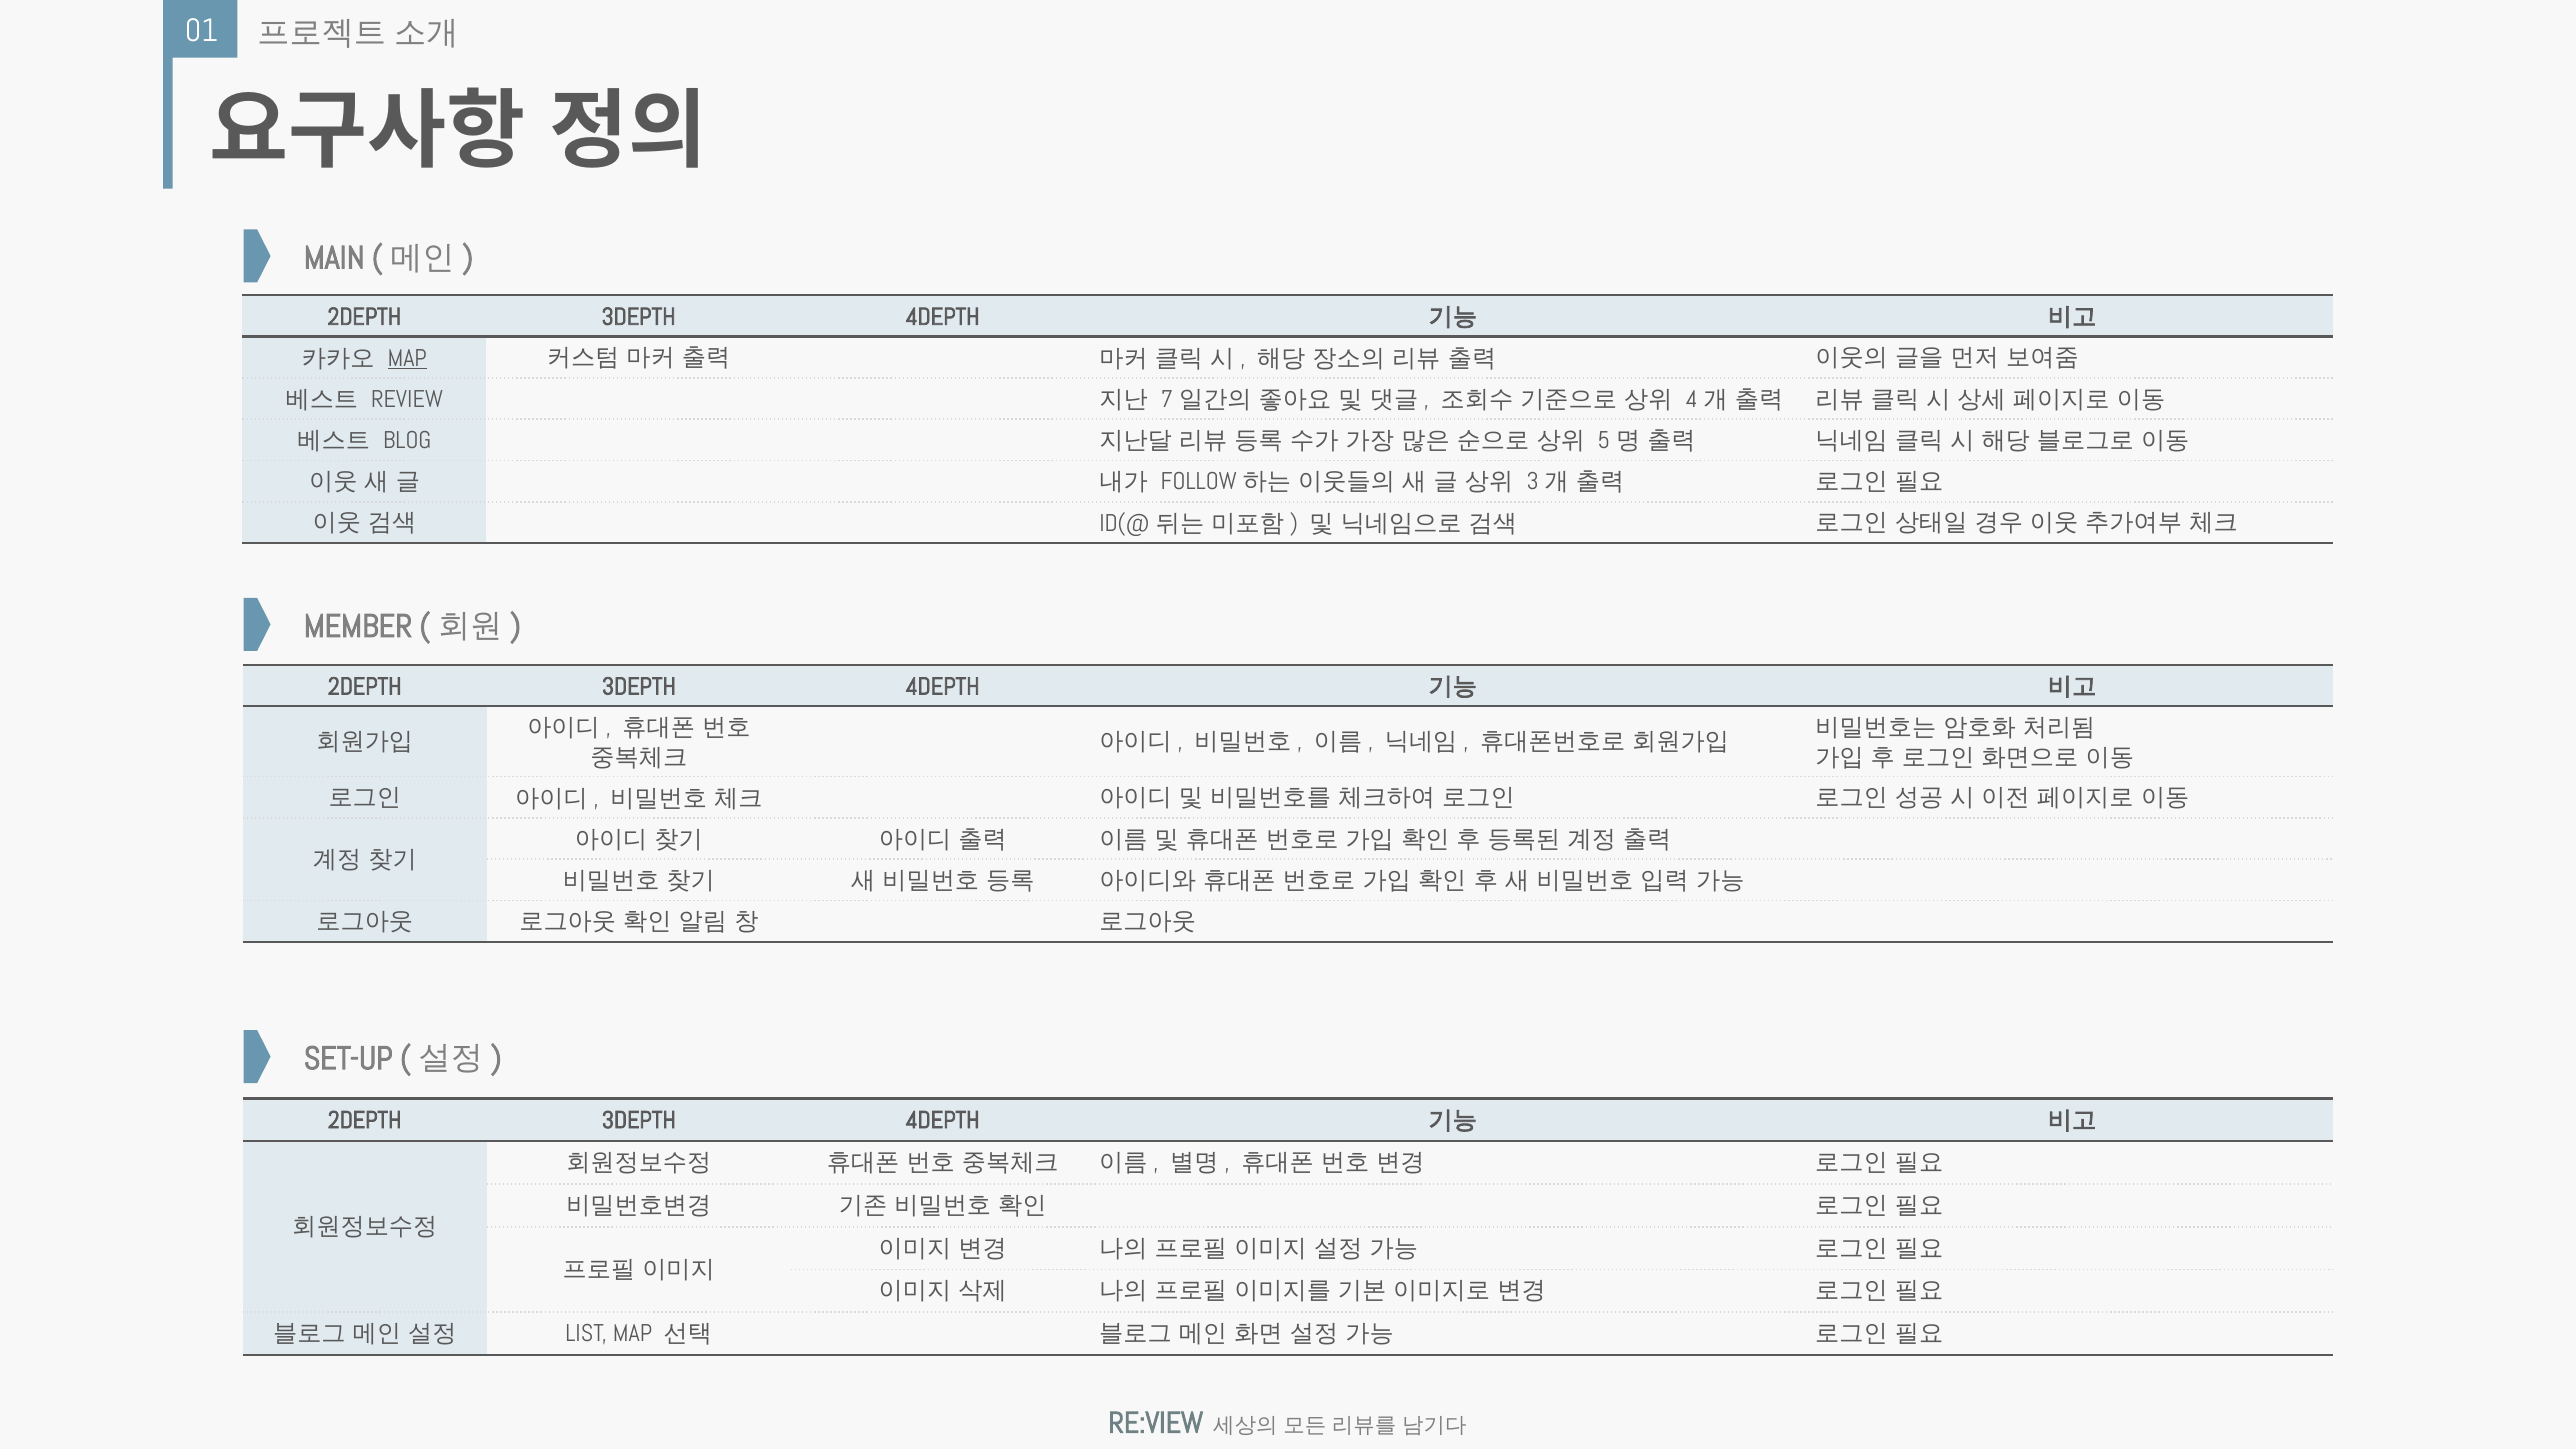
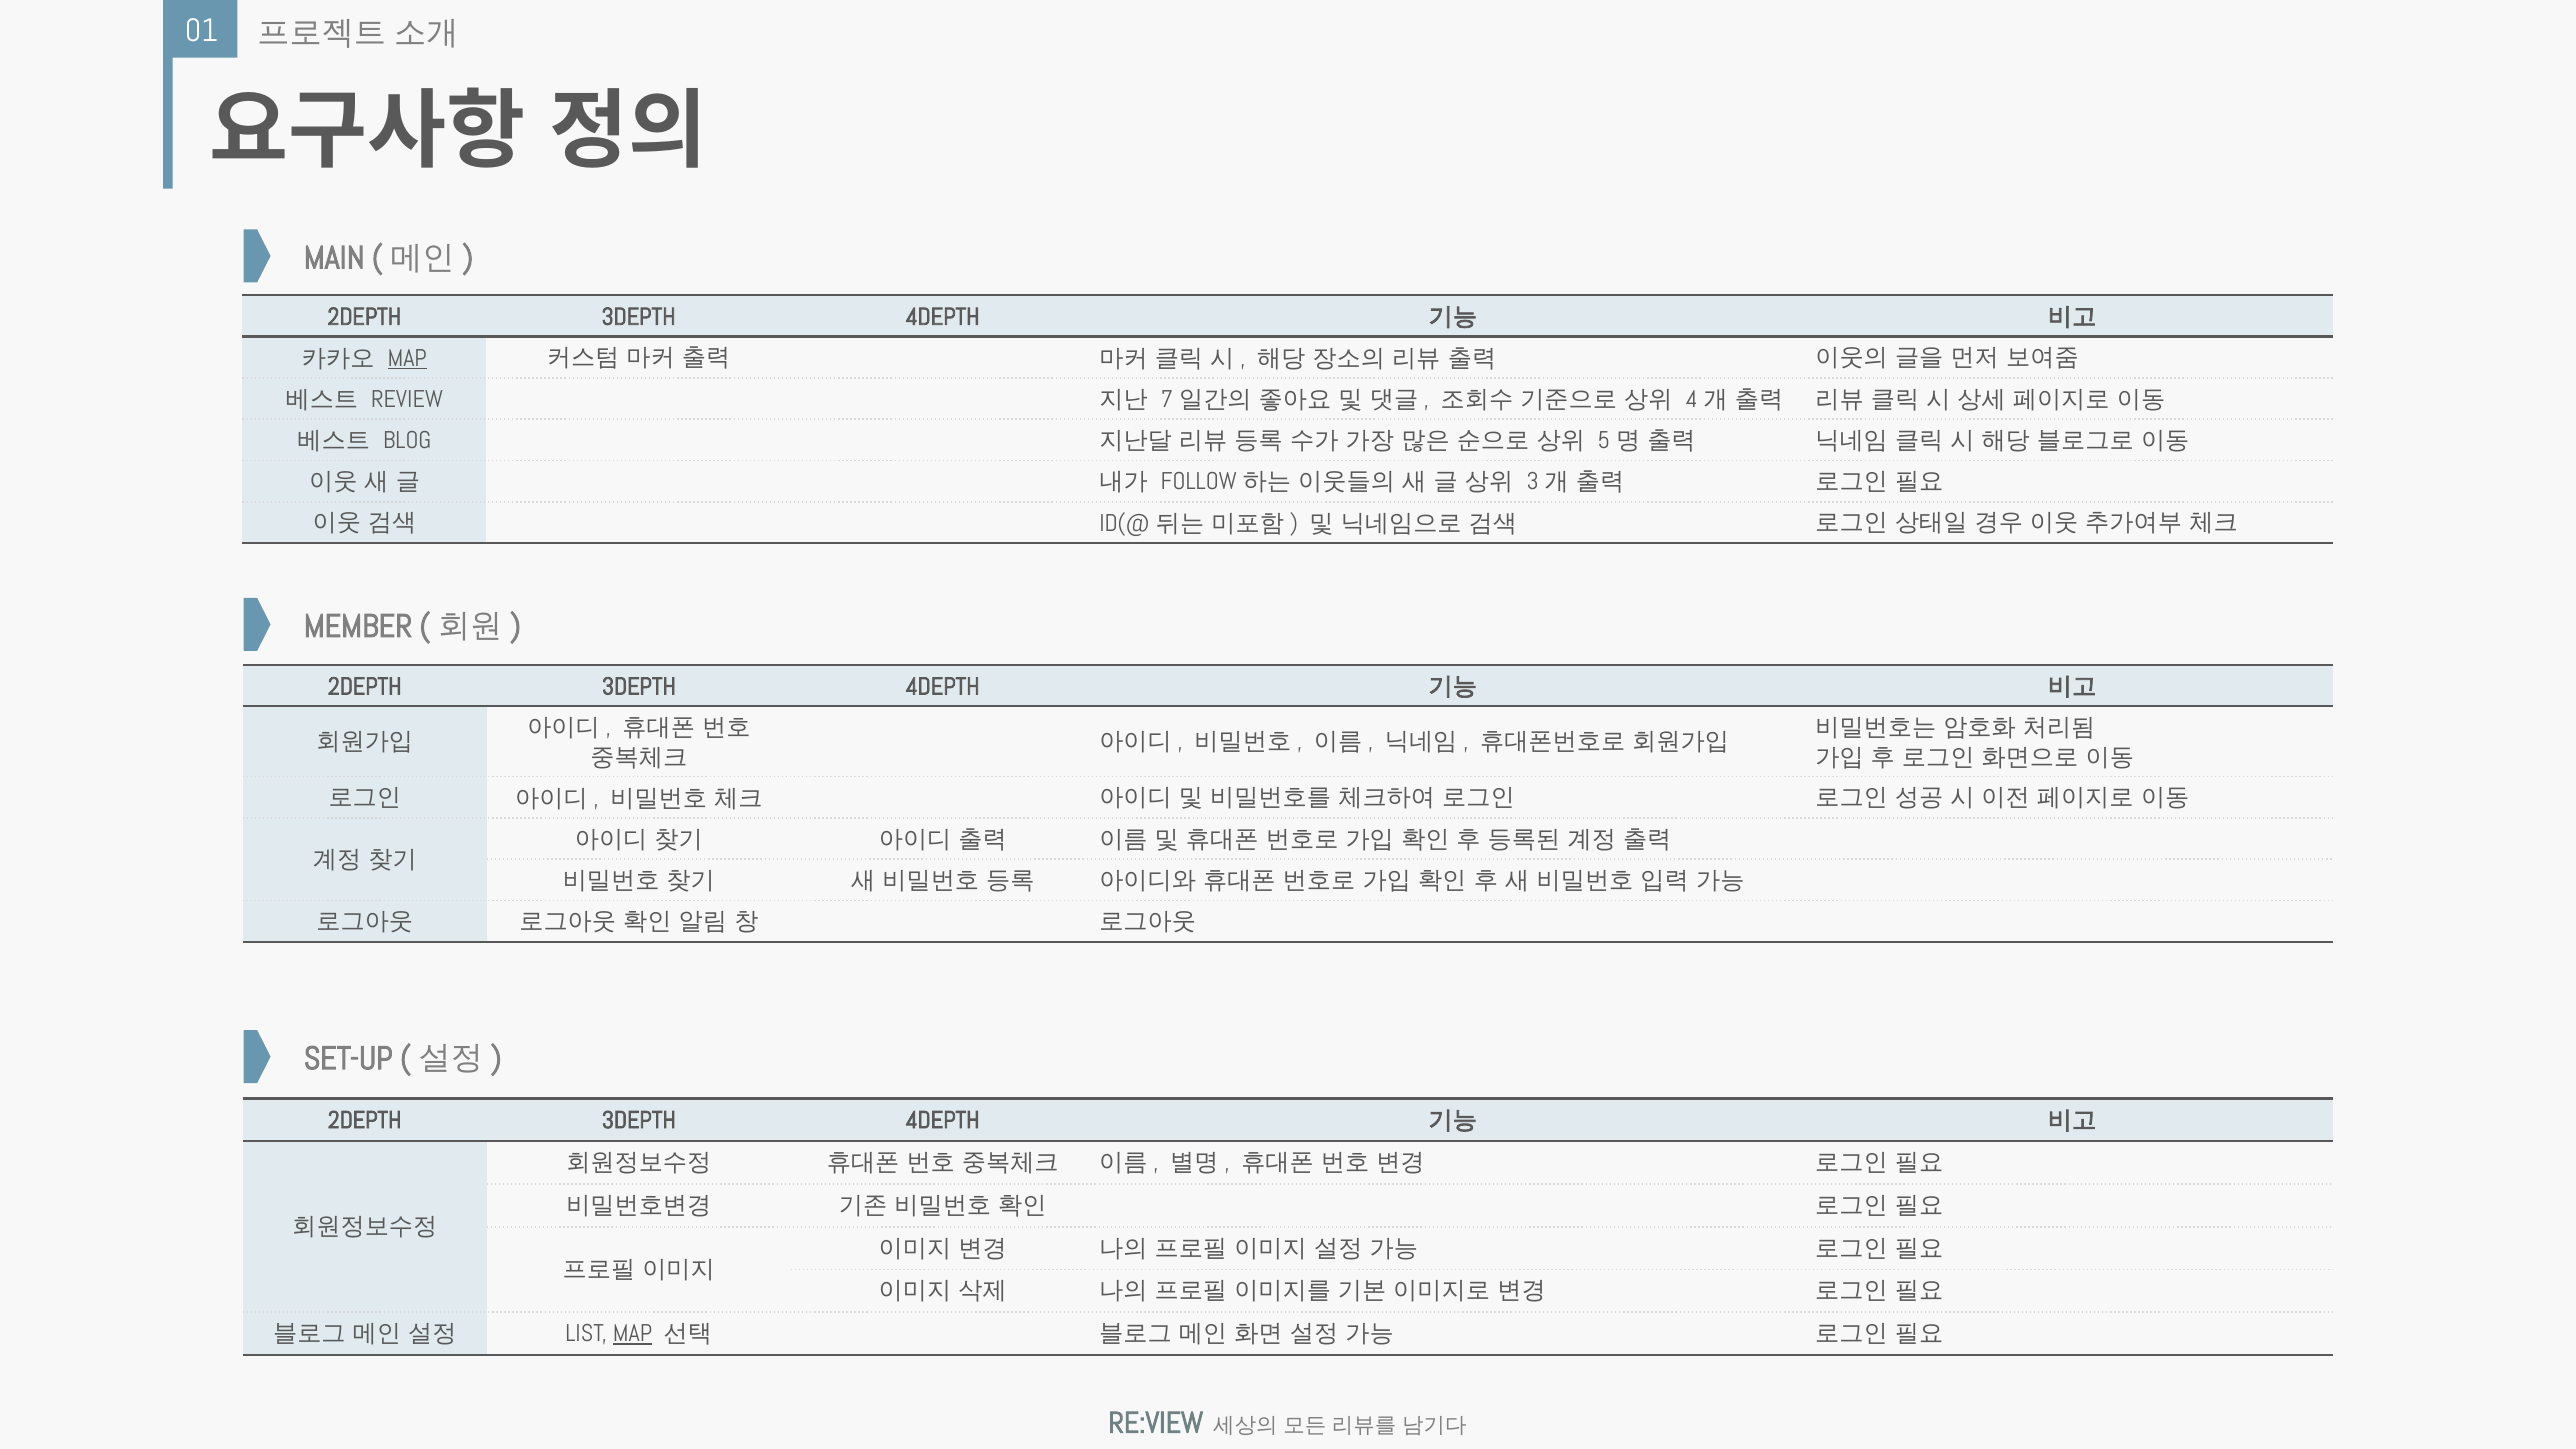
MAP at (632, 1334) underline: none -> present
